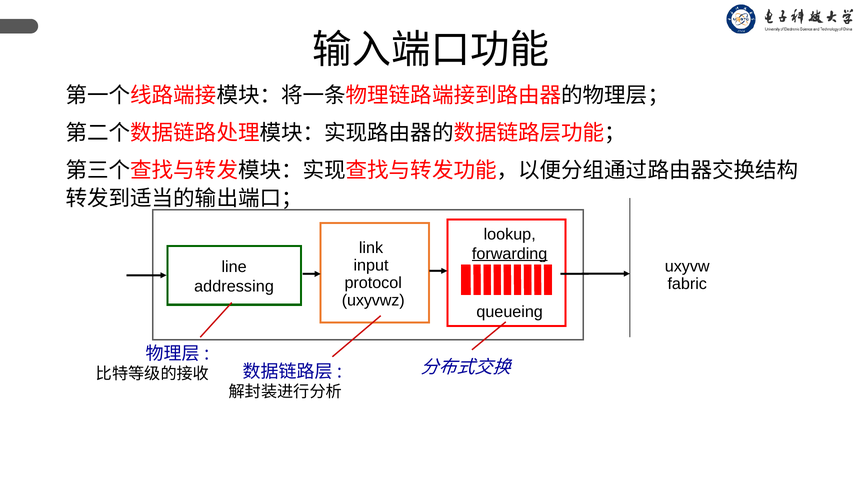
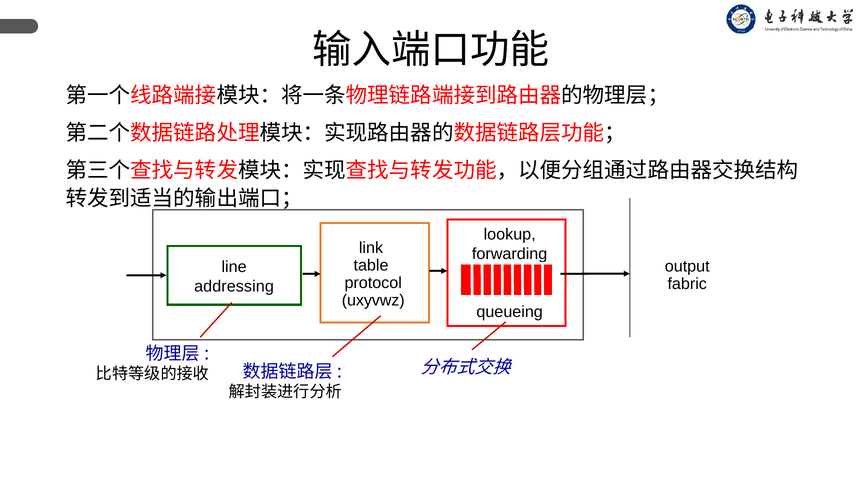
forwarding underline: present -> none
input: input -> table
uxyvw: uxyvw -> output
